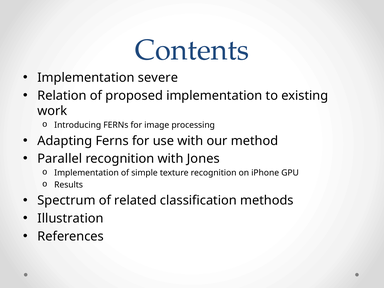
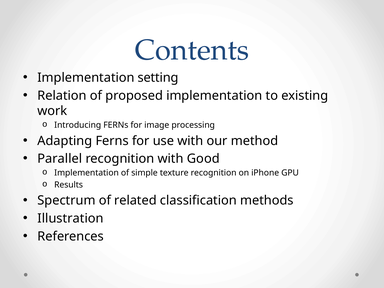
severe: severe -> setting
Jones: Jones -> Good
